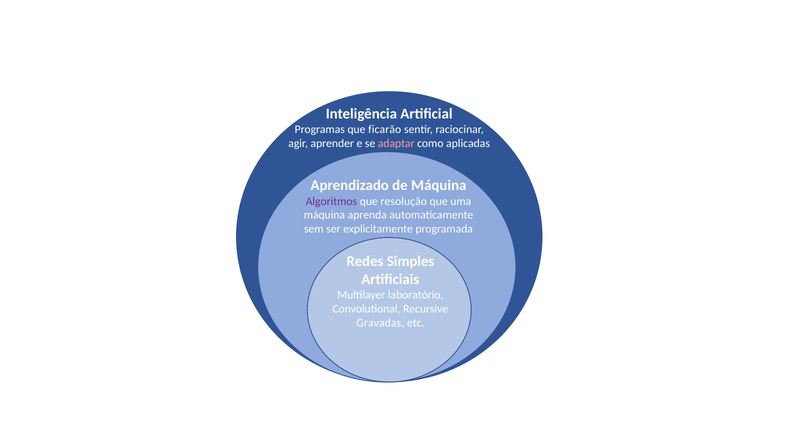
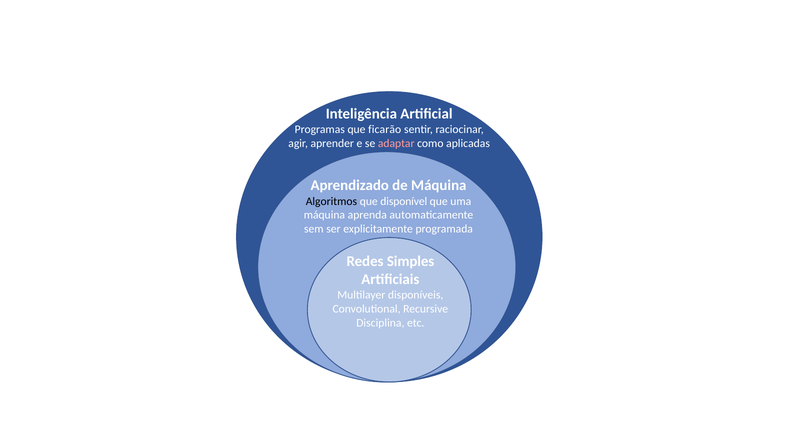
Algoritmos colour: purple -> black
resolução: resolução -> disponível
laboratório: laboratório -> disponíveis
Gravadas: Gravadas -> Disciplina
